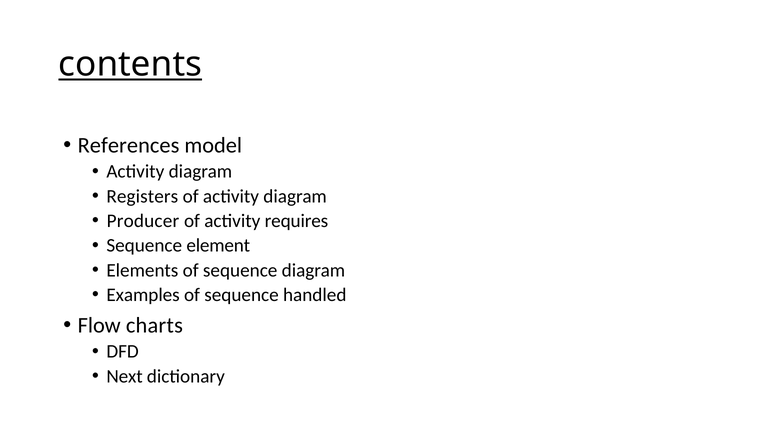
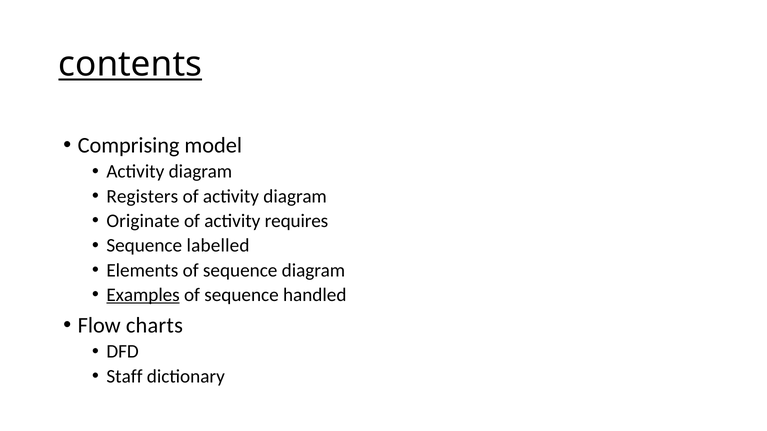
References: References -> Comprising
Producer: Producer -> Originate
element: element -> labelled
Examples underline: none -> present
Next: Next -> Staff
